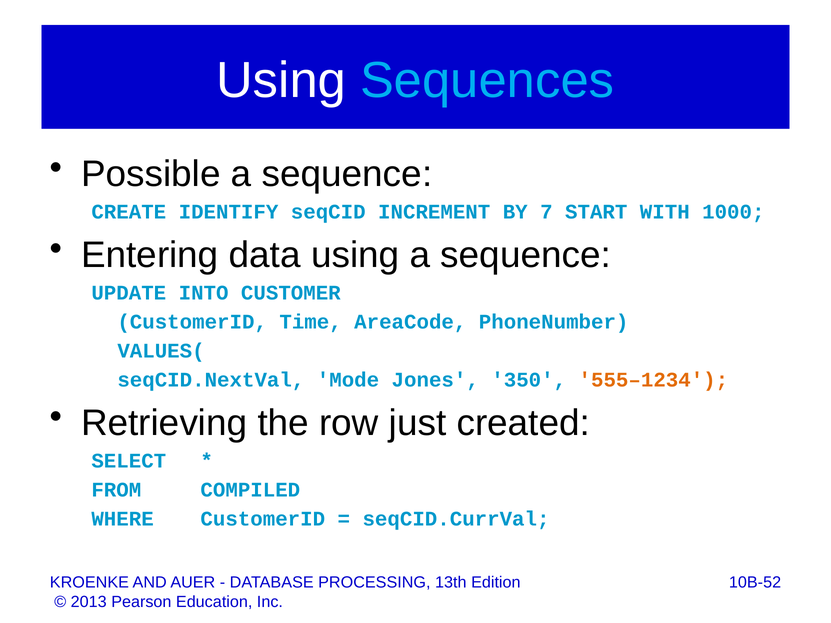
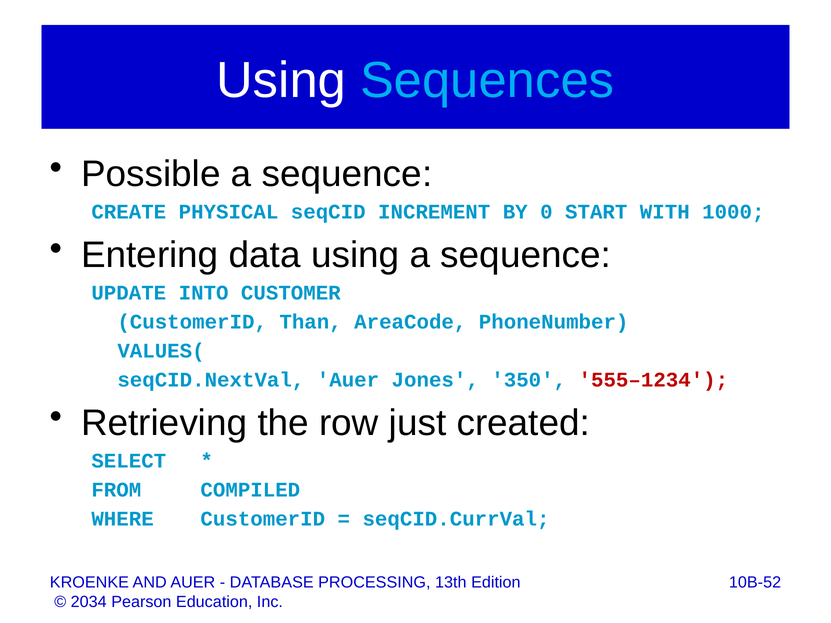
IDENTIFY: IDENTIFY -> PHYSICAL
7: 7 -> 0
Time: Time -> Than
seqCID.NextVal Mode: Mode -> Auer
555–1234 colour: orange -> red
2013: 2013 -> 2034
